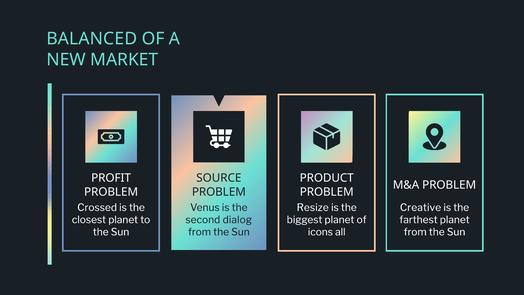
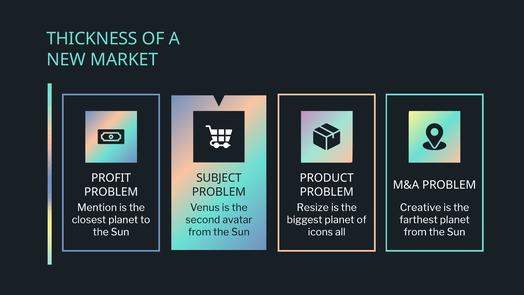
BALANCED: BALANCED -> THICKNESS
SOURCE: SOURCE -> SUBJECT
Crossed: Crossed -> Mention
dialog: dialog -> avatar
